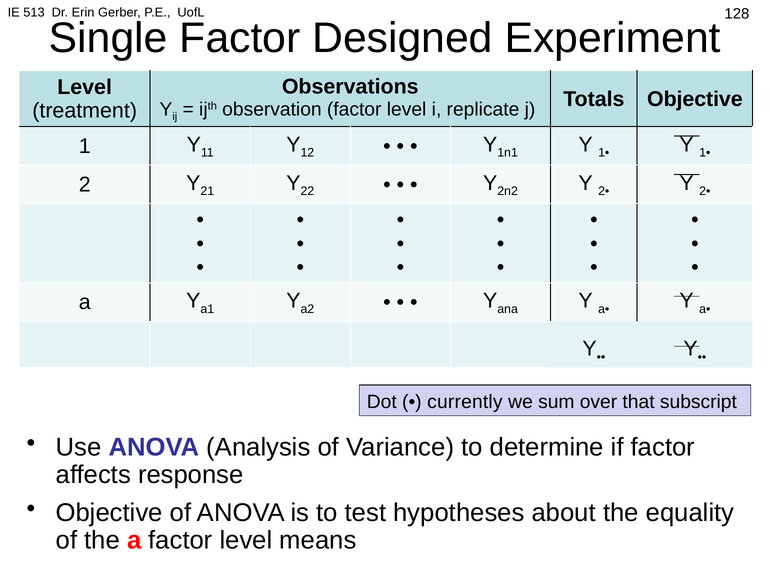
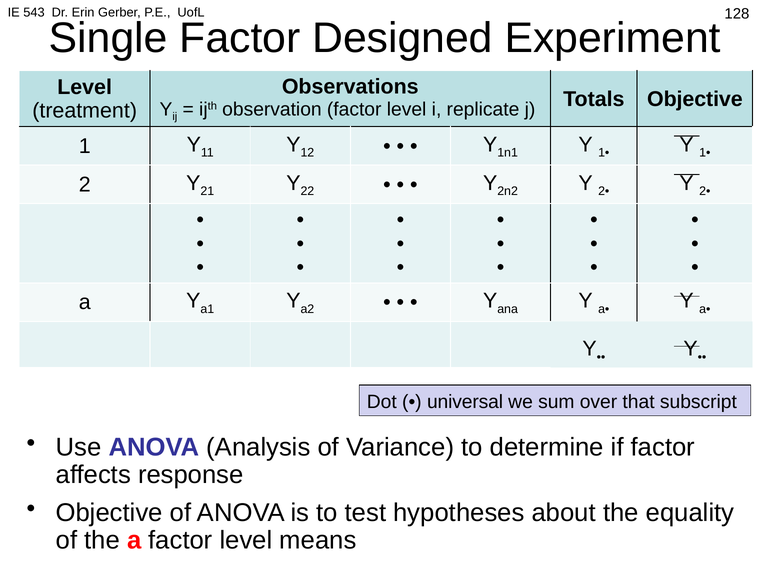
513: 513 -> 543
currently: currently -> universal
